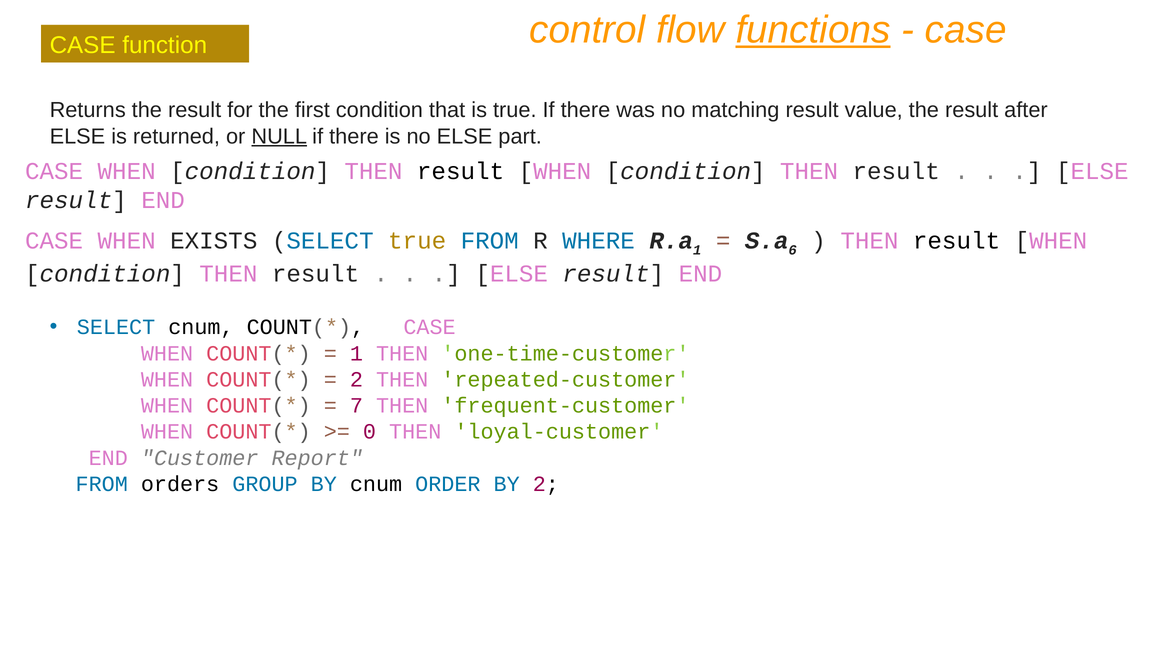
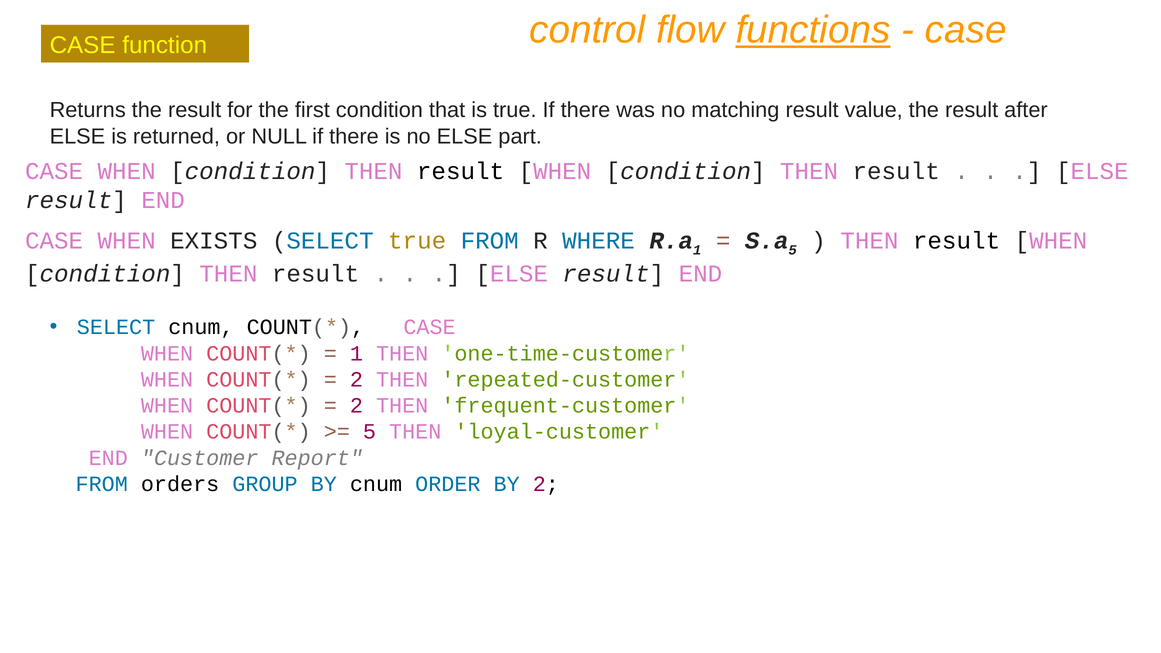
NULL underline: present -> none
6 at (793, 250): 6 -> 5
7 at (356, 406): 7 -> 2
0 at (369, 432): 0 -> 5
